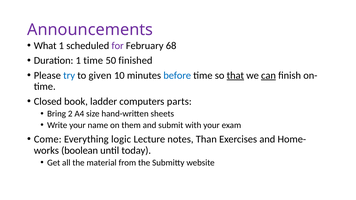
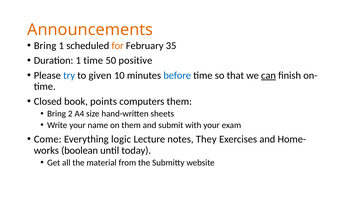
Announcements colour: purple -> orange
What at (45, 46): What -> Bring
for colour: purple -> orange
68: 68 -> 35
finished: finished -> positive
that underline: present -> none
ladder: ladder -> points
computers parts: parts -> them
Than: Than -> They
